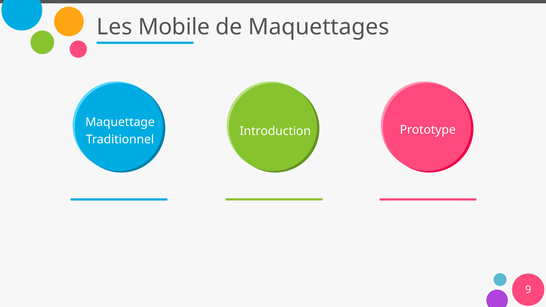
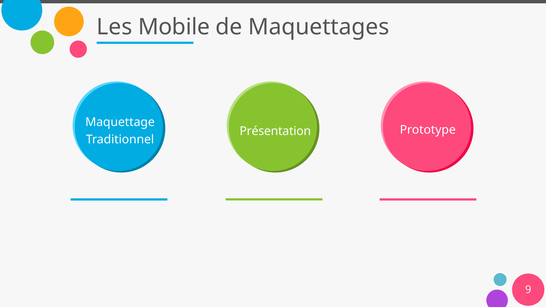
Introduction: Introduction -> Présentation
